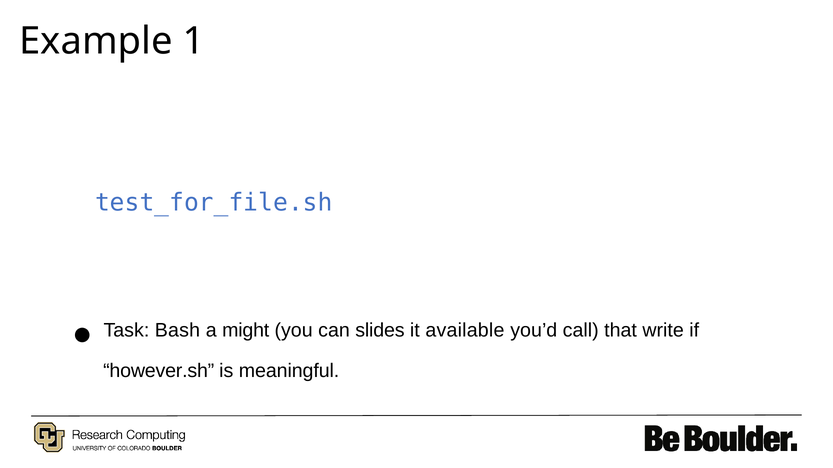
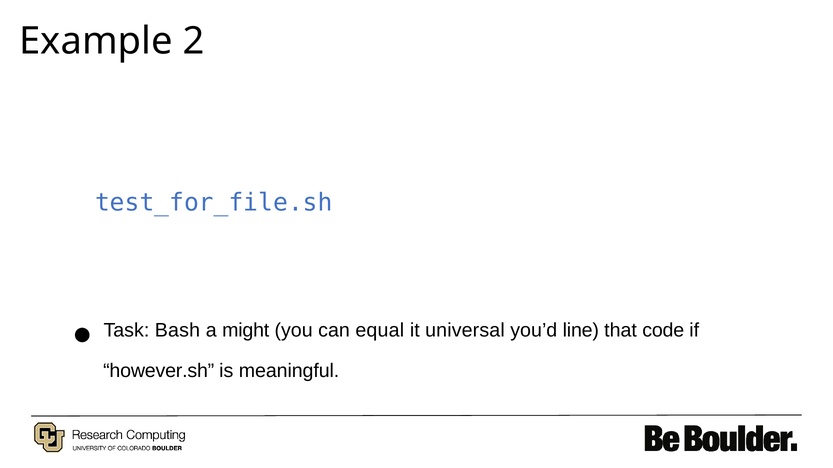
1: 1 -> 2
slides: slides -> equal
available: available -> universal
call: call -> line
write: write -> code
